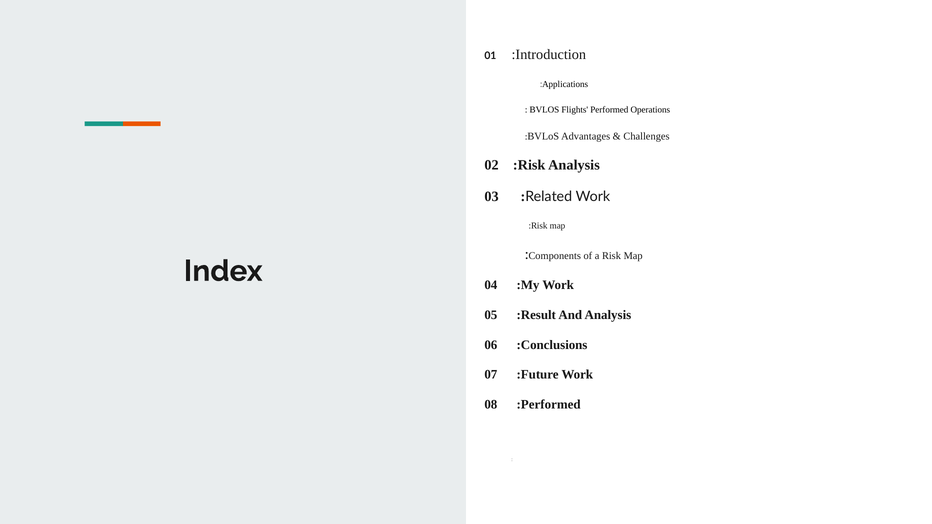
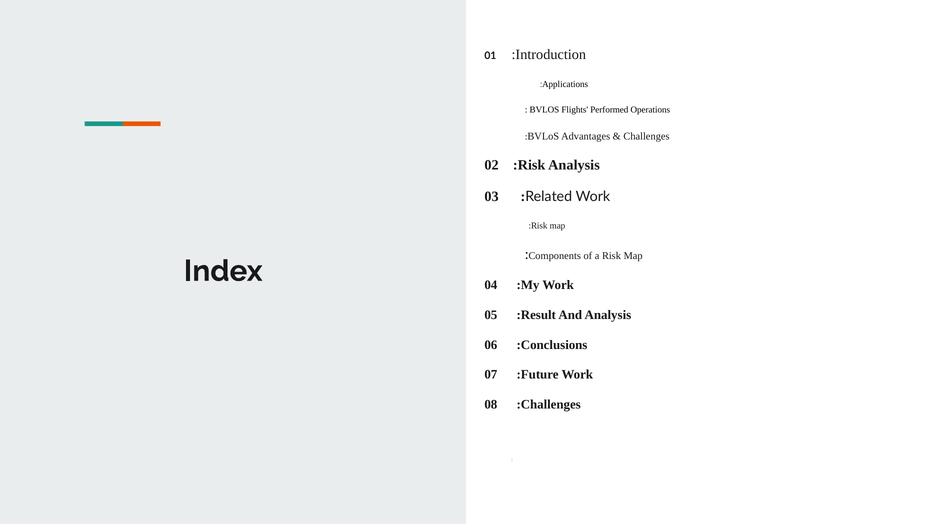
:Performed: :Performed -> :Challenges
